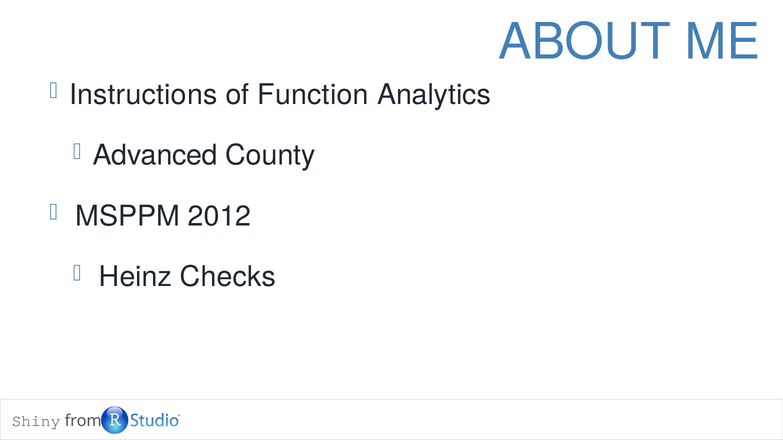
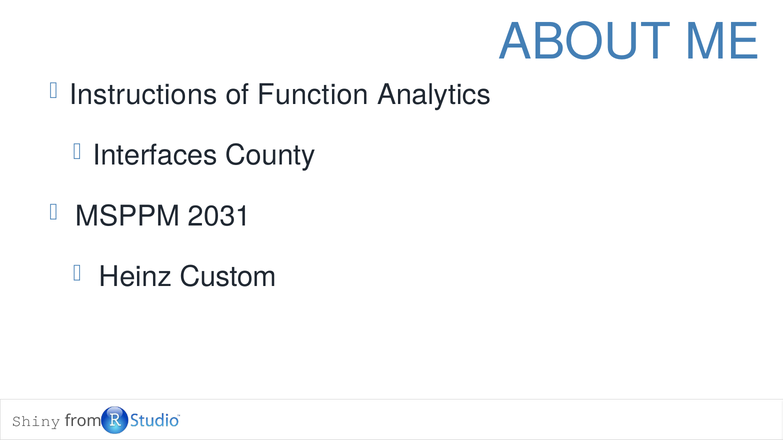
Advanced: Advanced -> Interfaces
2012: 2012 -> 2031
Checks: Checks -> Custom
